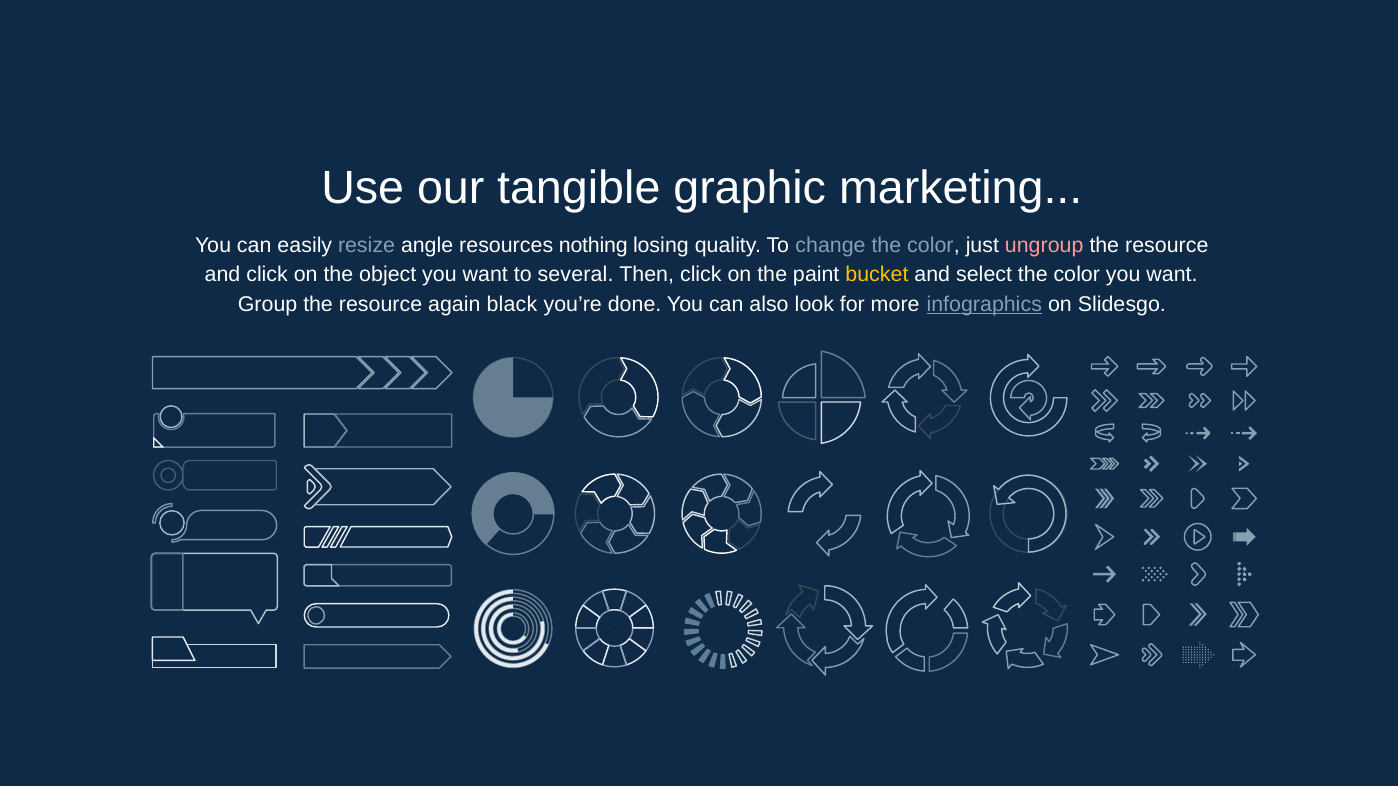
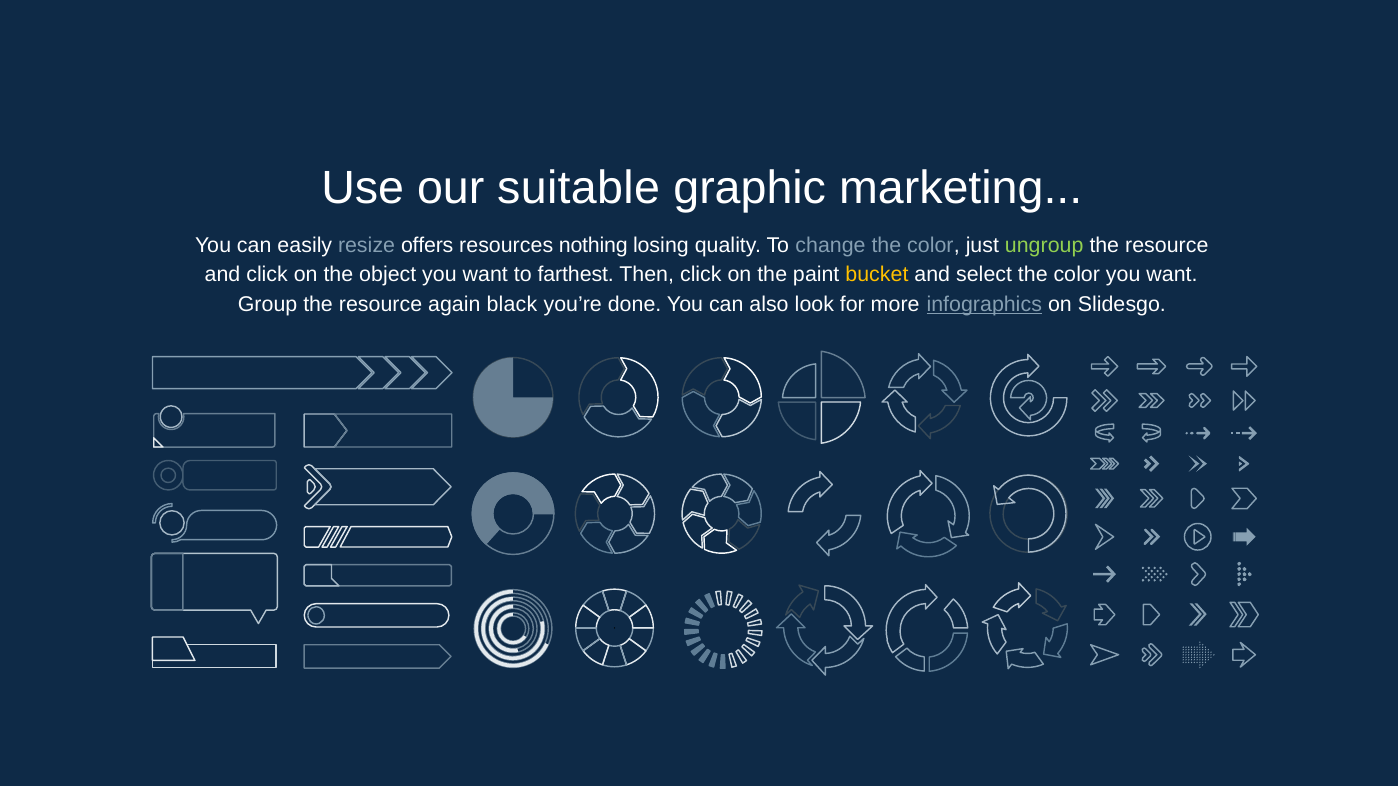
tangible: tangible -> suitable
angle: angle -> offers
ungroup colour: pink -> light green
several: several -> farthest
